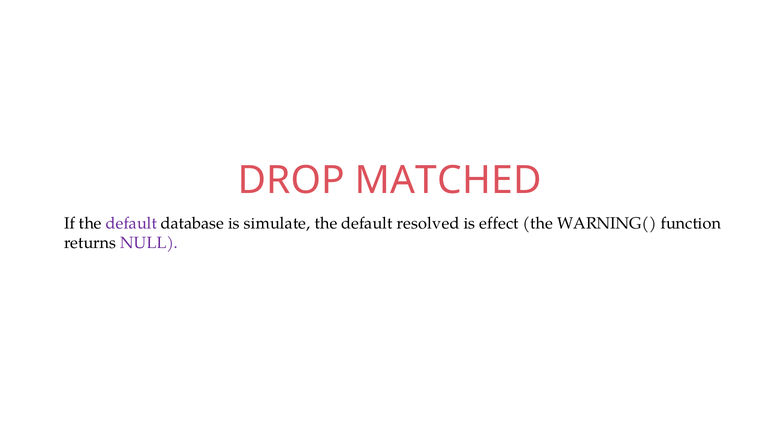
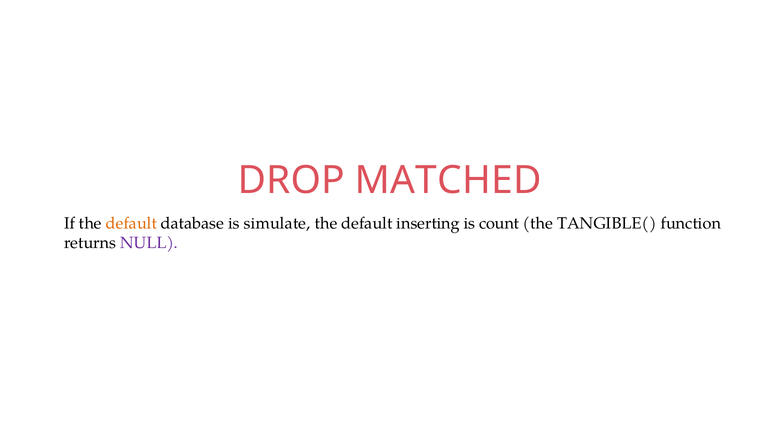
default at (131, 223) colour: purple -> orange
resolved: resolved -> inserting
effect: effect -> count
WARNING(: WARNING( -> TANGIBLE(
